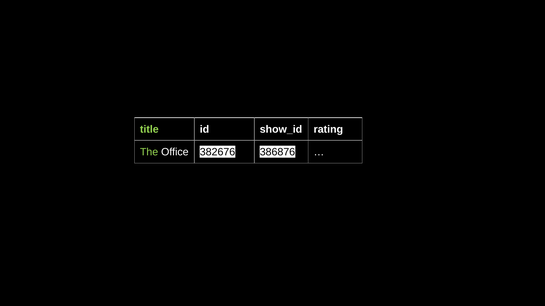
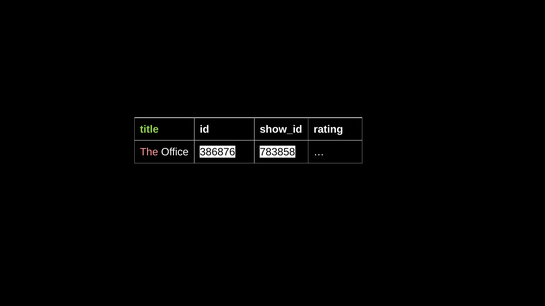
The colour: light green -> pink
382676: 382676 -> 386876
386876: 386876 -> 783858
